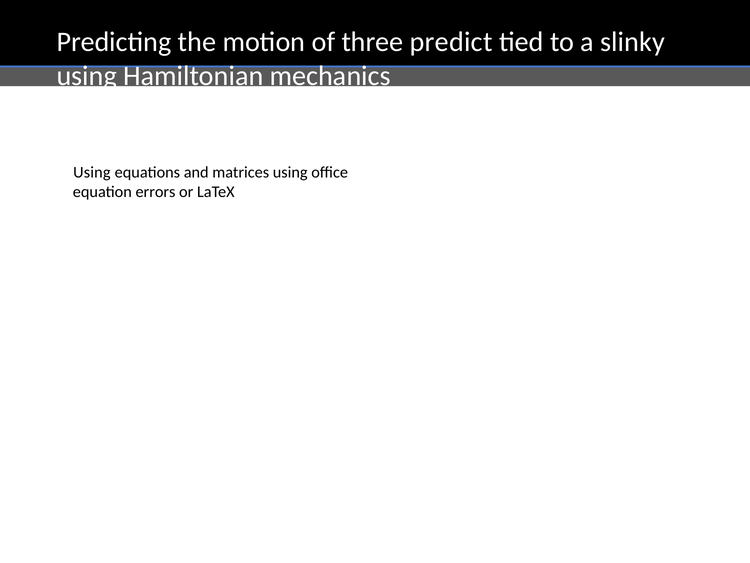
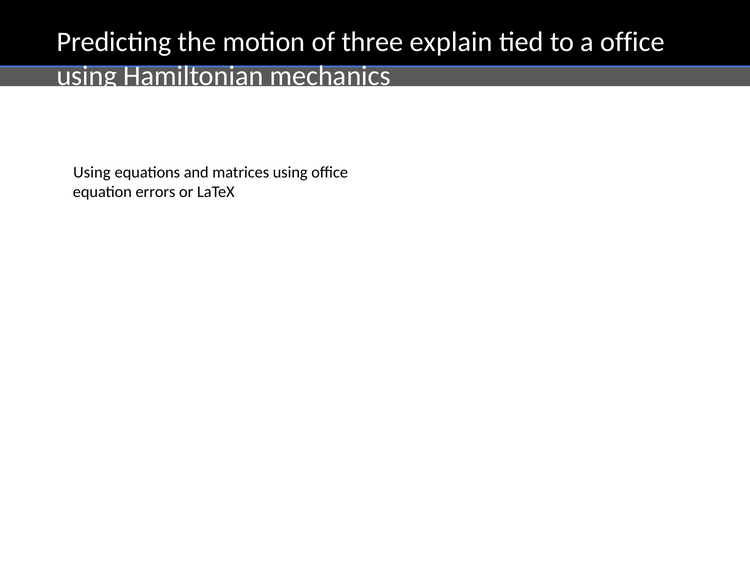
predict: predict -> explain
a slinky: slinky -> office
